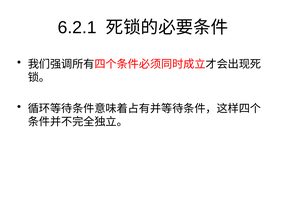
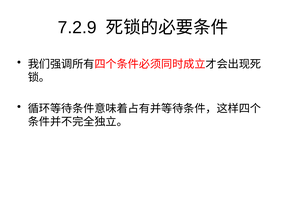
6.2.1: 6.2.1 -> 7.2.9
